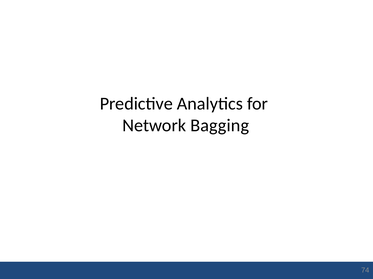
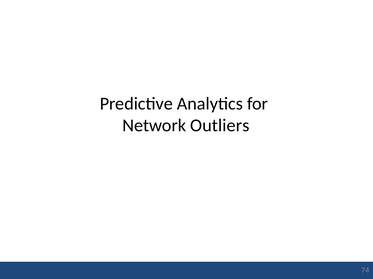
Bagging: Bagging -> Outliers
